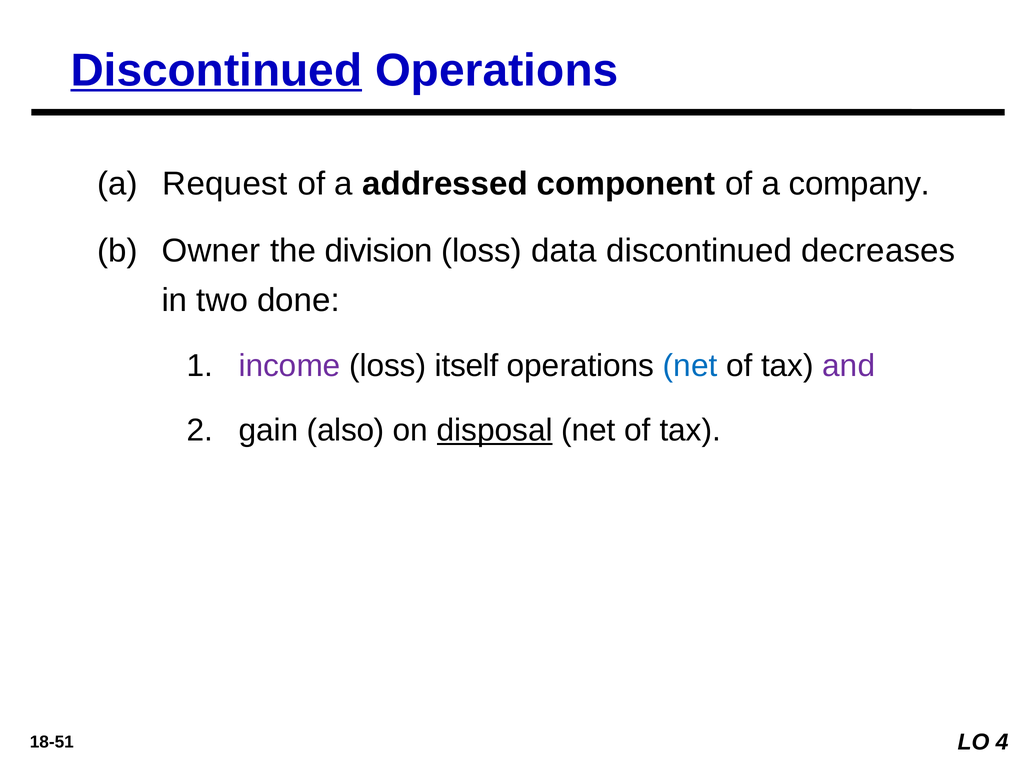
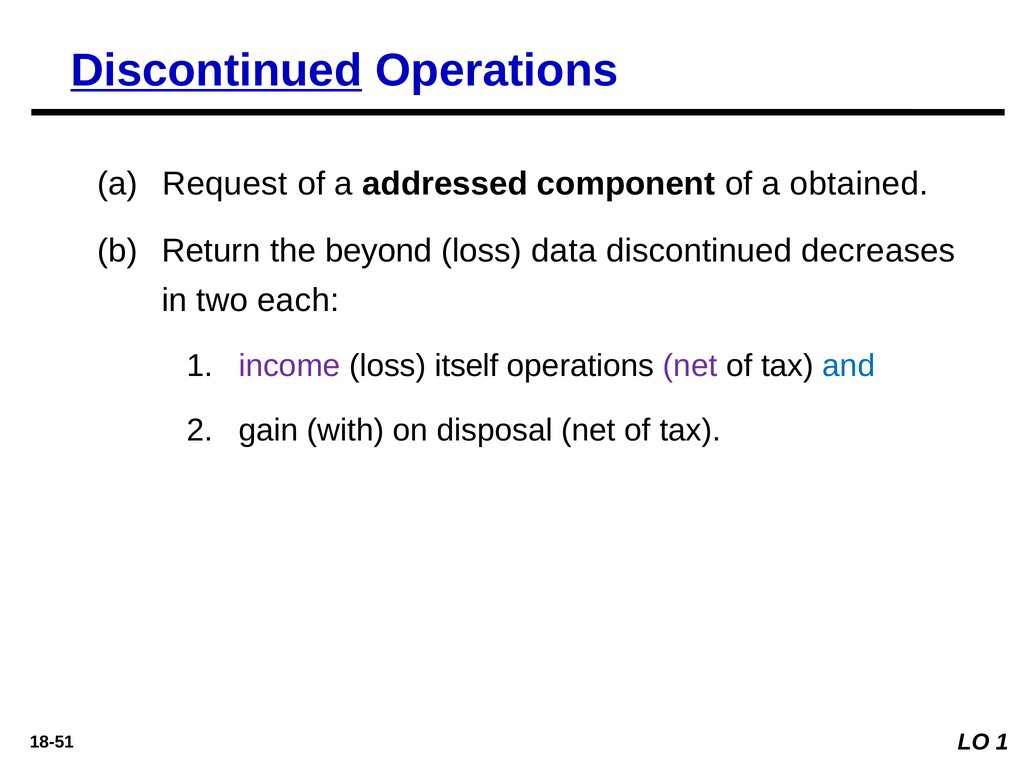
company: company -> obtained
Owner: Owner -> Return
division: division -> beyond
done: done -> each
net at (690, 366) colour: blue -> purple
and colour: purple -> blue
also: also -> with
disposal underline: present -> none
LO 4: 4 -> 1
